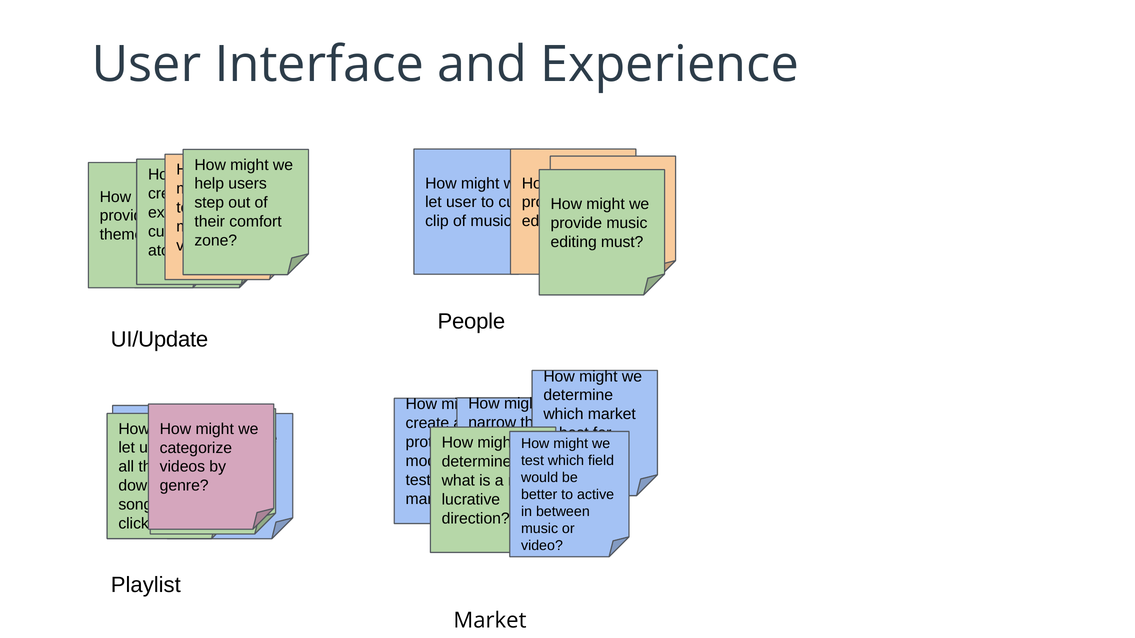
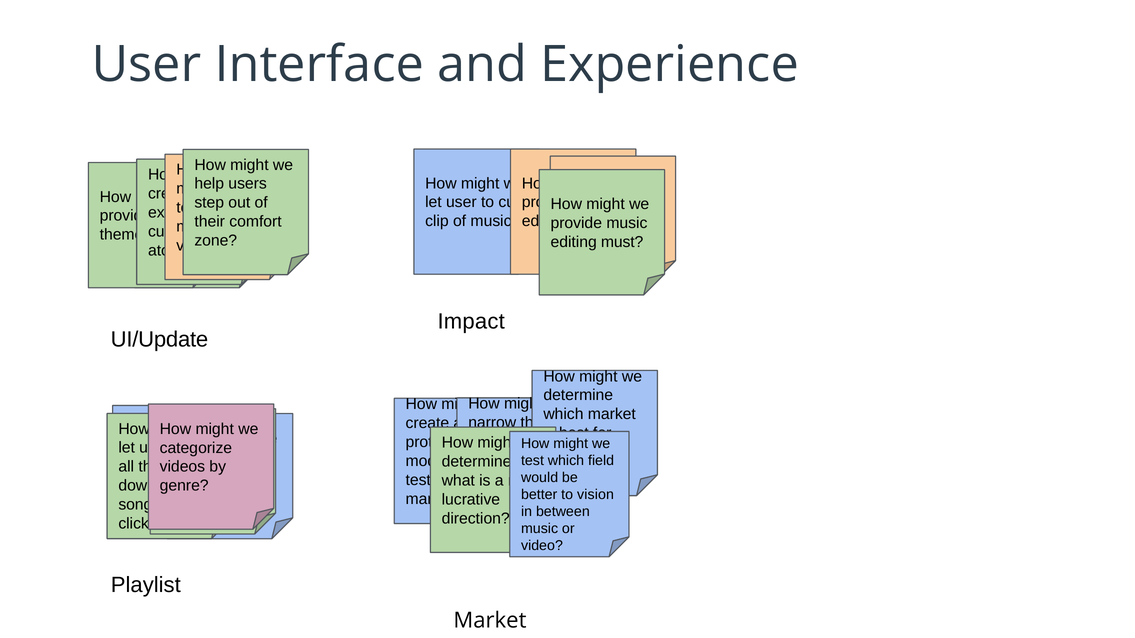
People: People -> Impact
active: active -> vision
